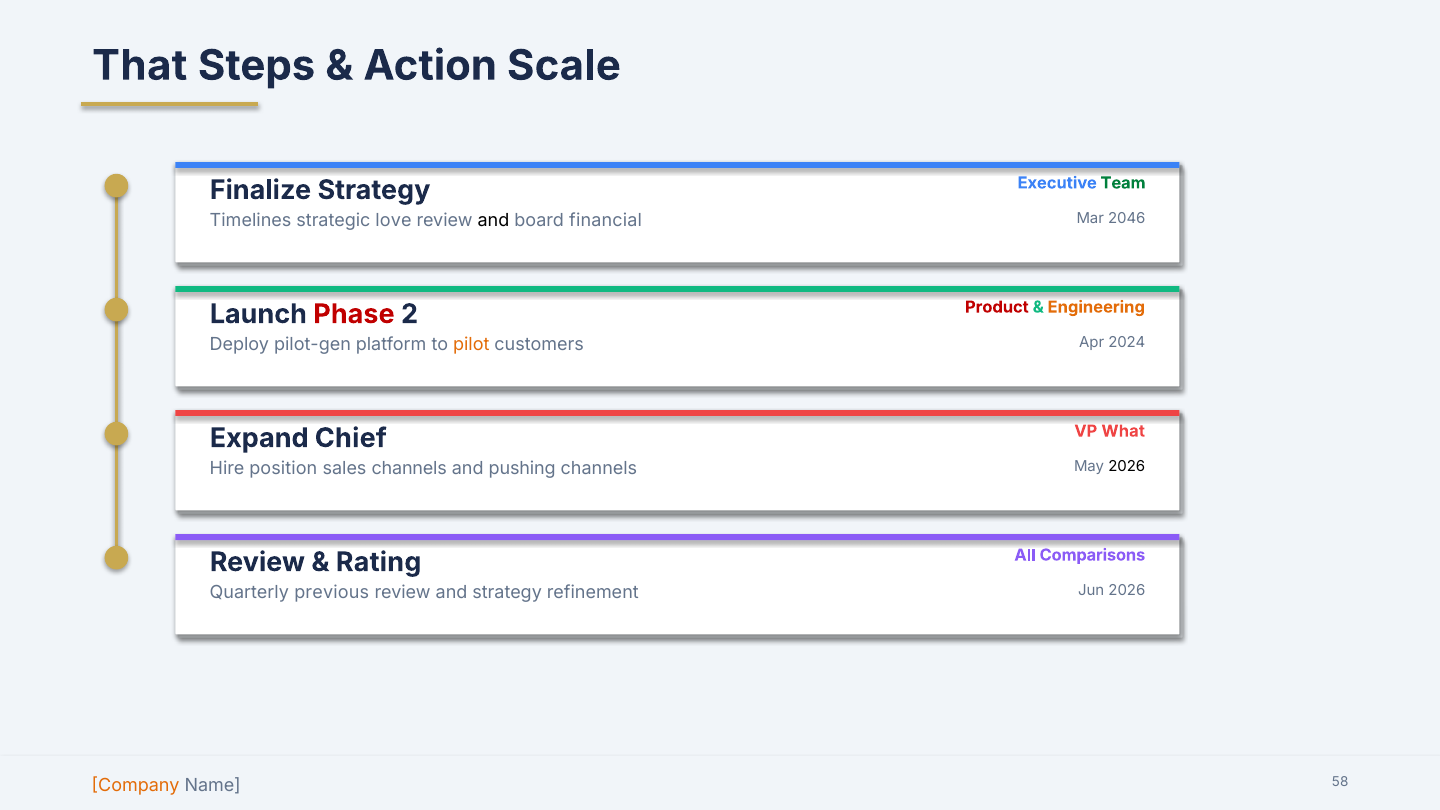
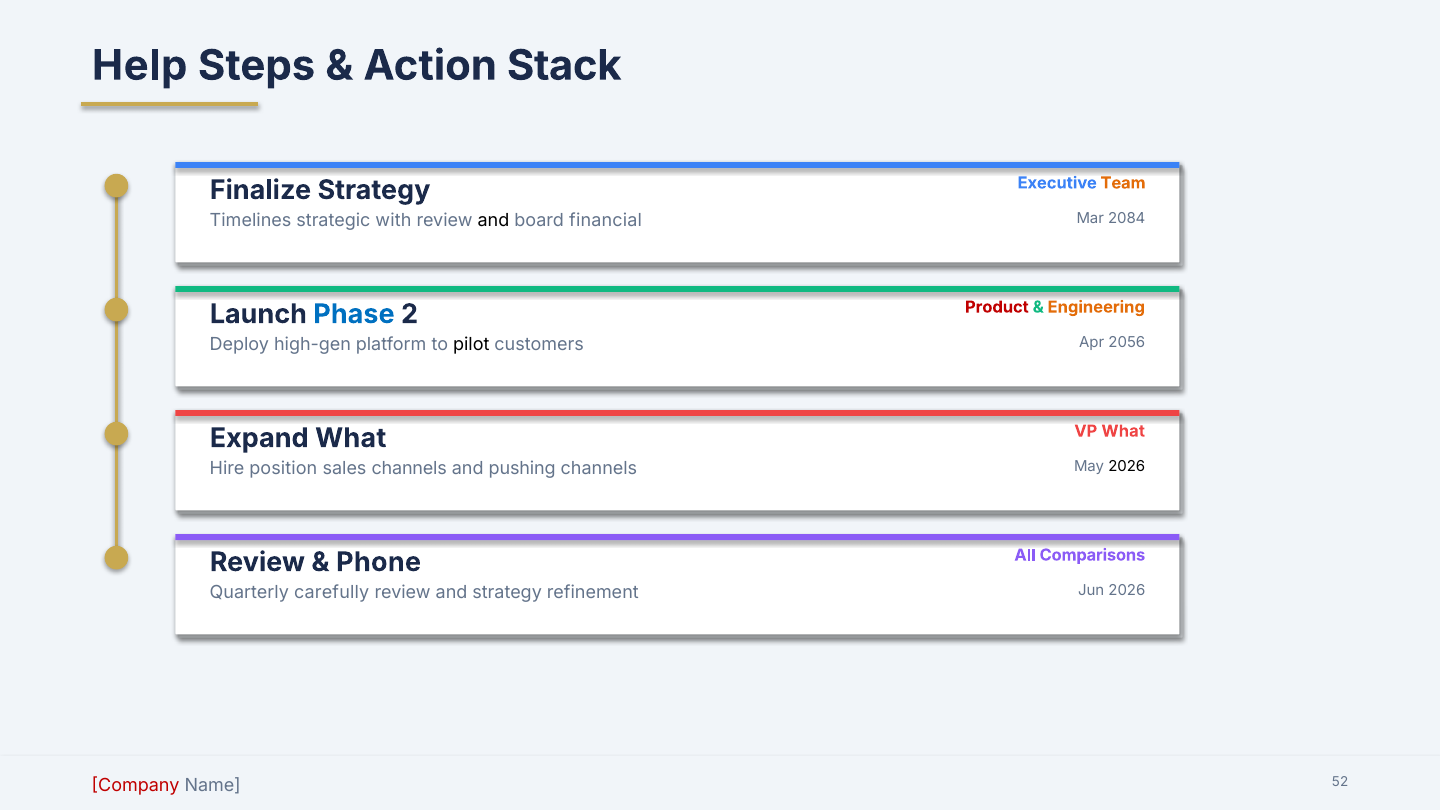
That: That -> Help
Scale: Scale -> Stack
Team colour: green -> orange
2046: 2046 -> 2084
love: love -> with
Phase colour: red -> blue
2024: 2024 -> 2056
pilot-gen: pilot-gen -> high-gen
pilot colour: orange -> black
Expand Chief: Chief -> What
Rating: Rating -> Phone
previous: previous -> carefully
Company colour: orange -> red
58: 58 -> 52
